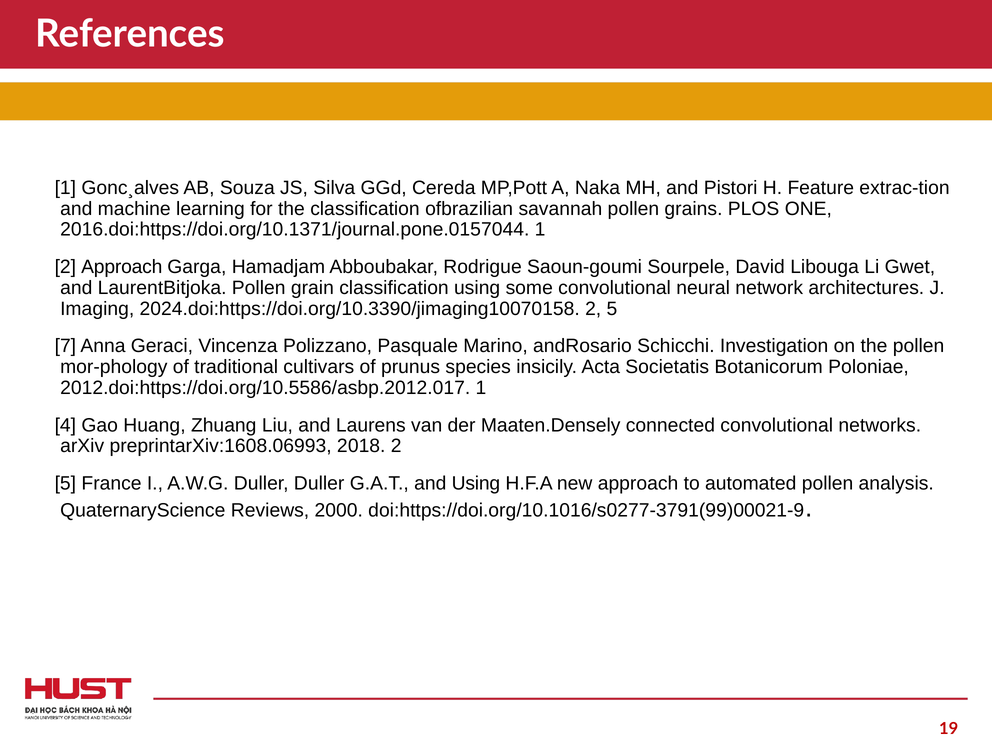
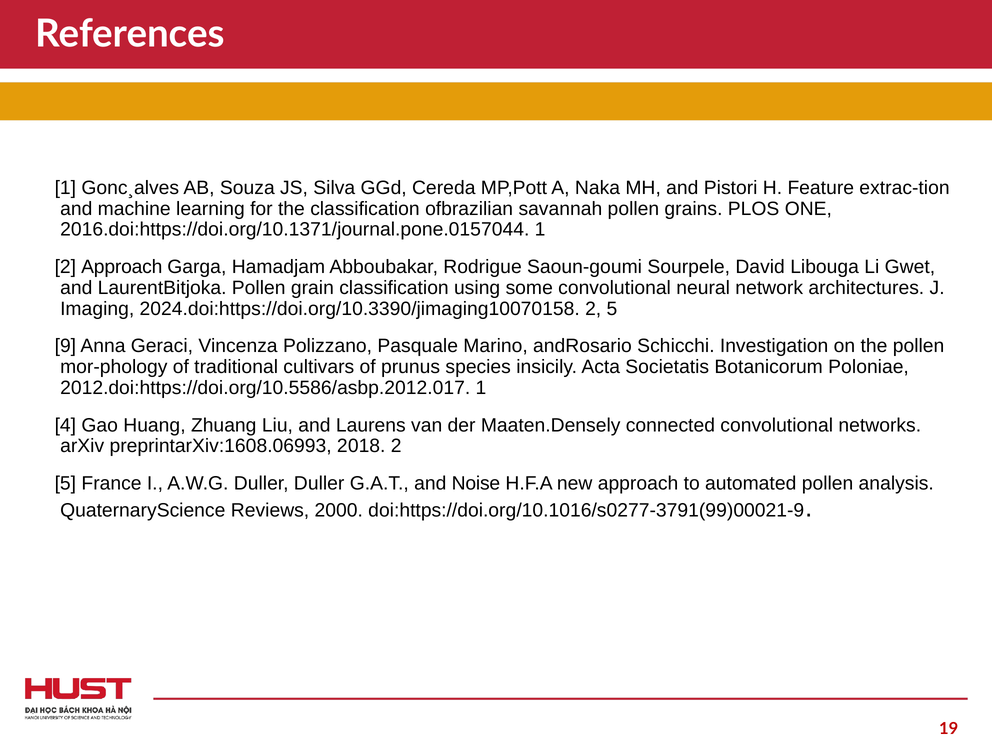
7: 7 -> 9
and Using: Using -> Noise
